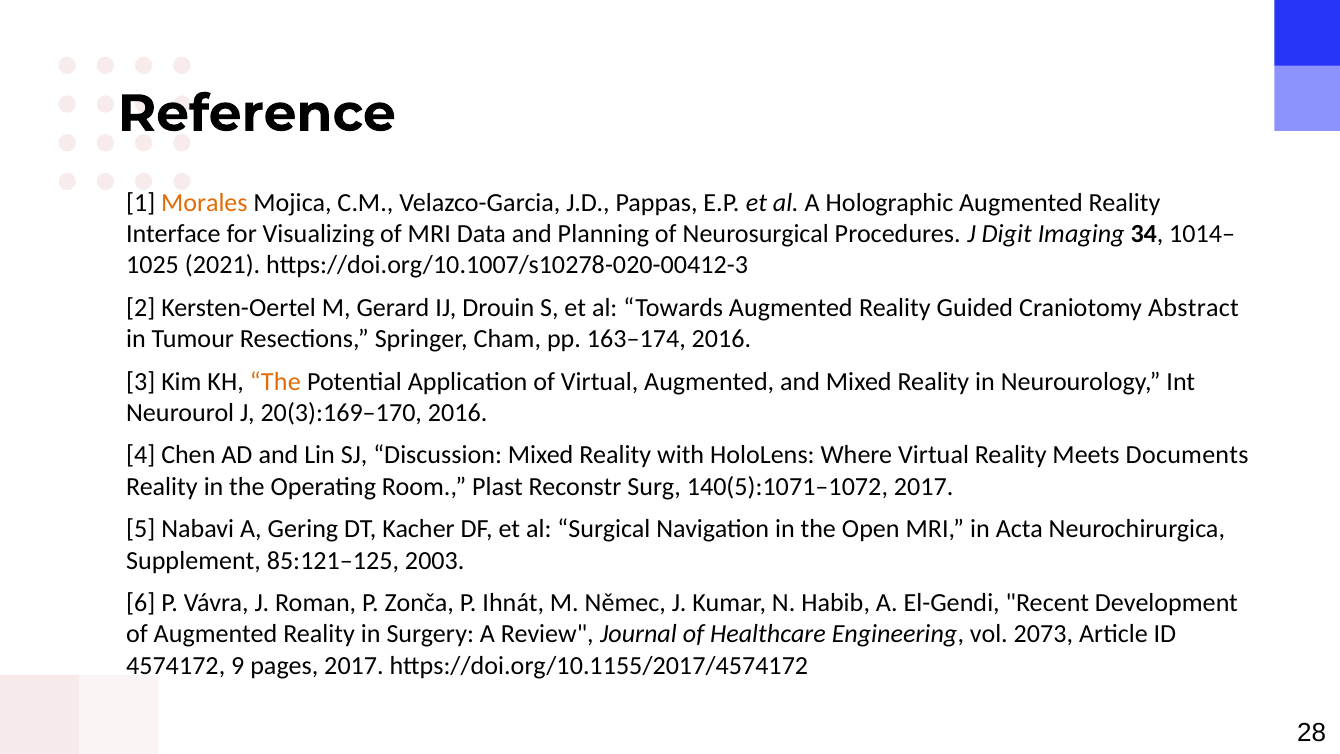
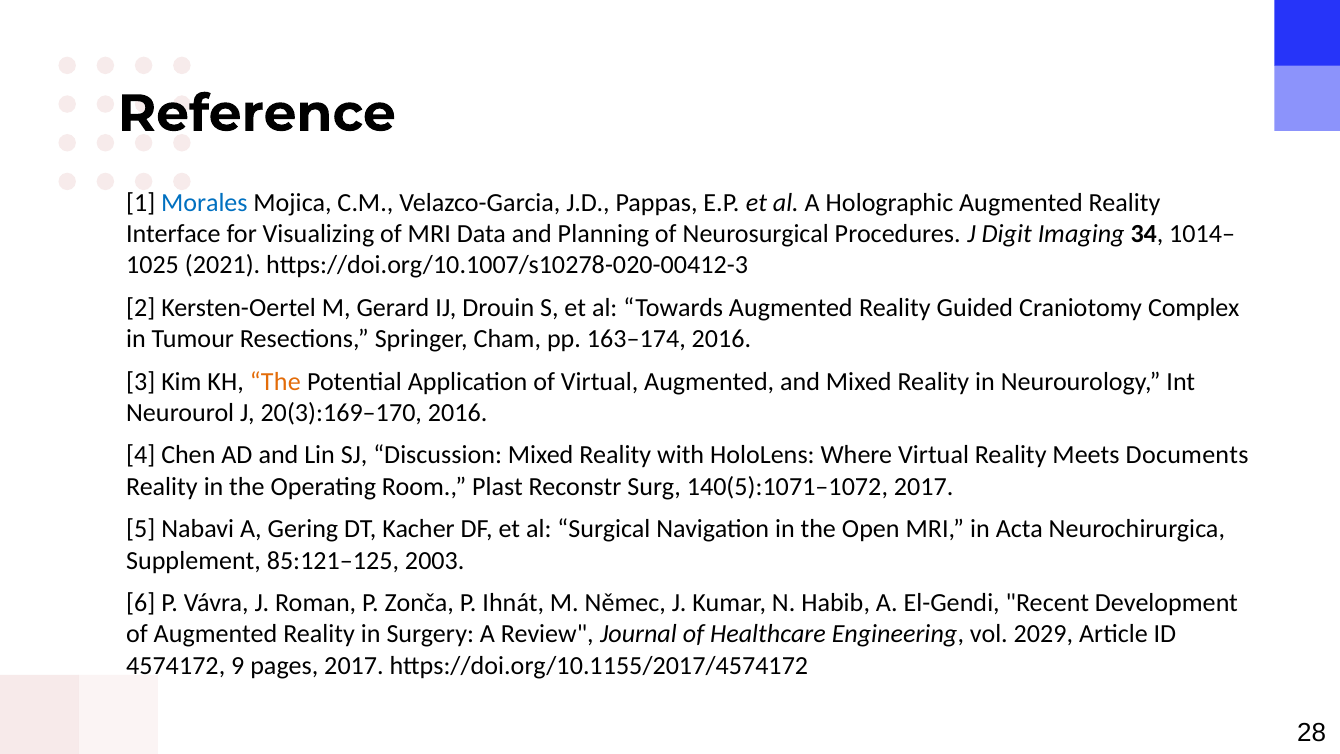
Morales colour: orange -> blue
Abstract: Abstract -> Complex
2073: 2073 -> 2029
